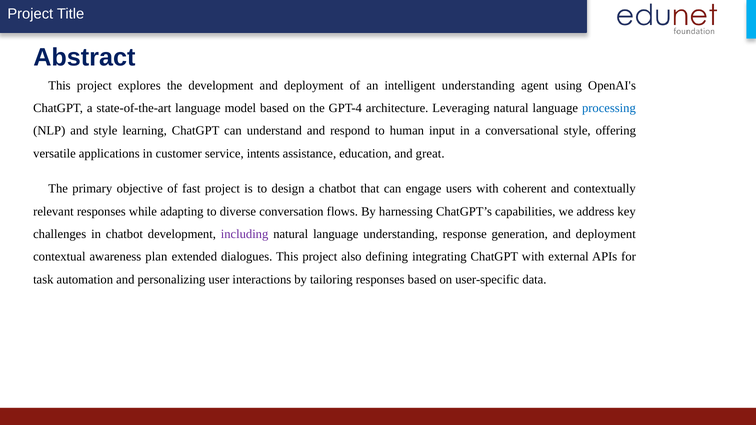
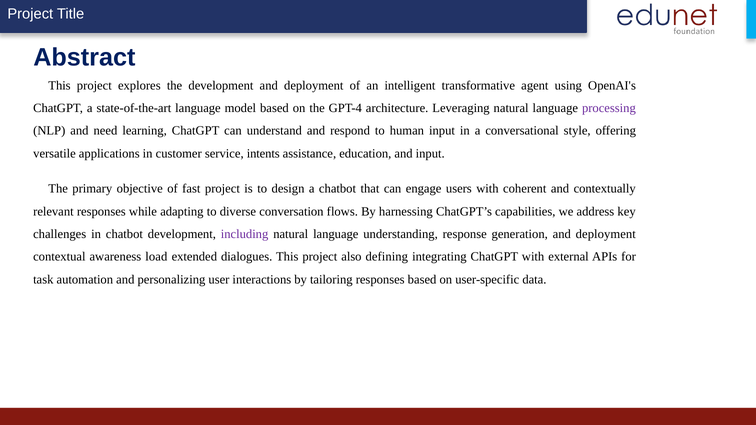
intelligent understanding: understanding -> transformative
processing colour: blue -> purple
and style: style -> need
and great: great -> input
plan: plan -> load
